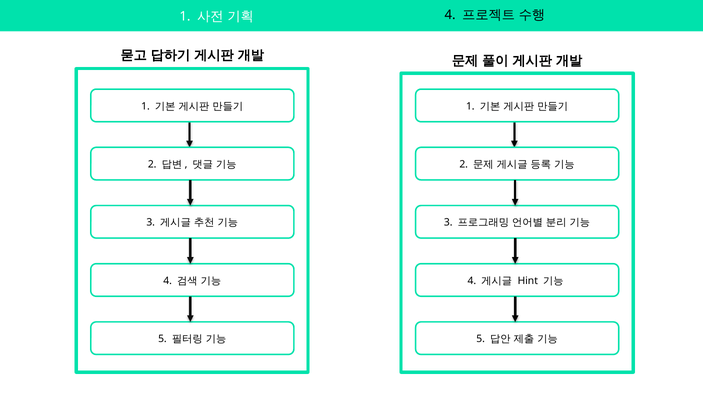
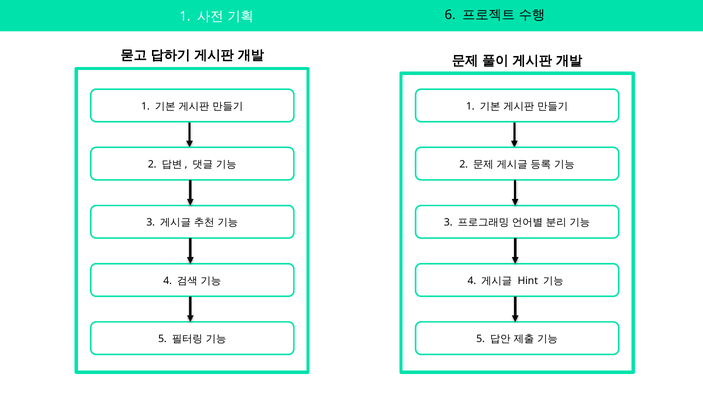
4 at (450, 15): 4 -> 6
